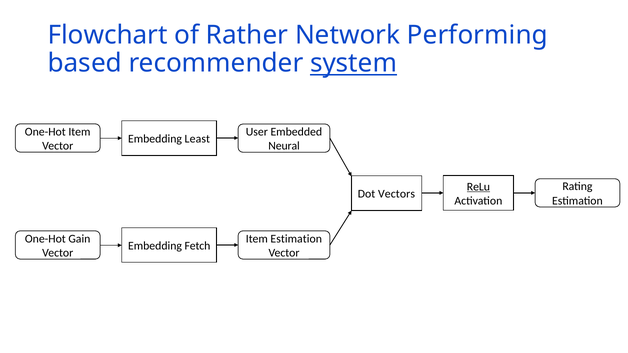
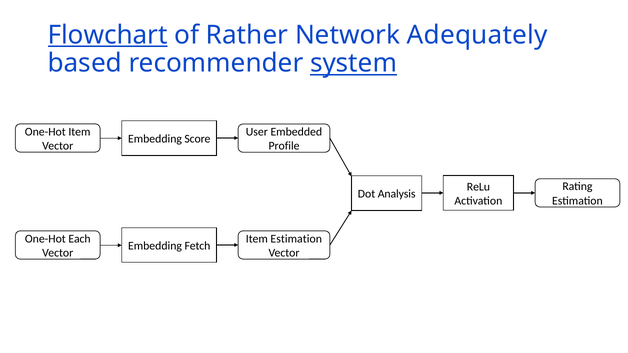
Flowchart underline: none -> present
Performing: Performing -> Adequately
Least: Least -> Score
Neural: Neural -> Profile
ReLu underline: present -> none
Vectors: Vectors -> Analysis
Gain: Gain -> Each
